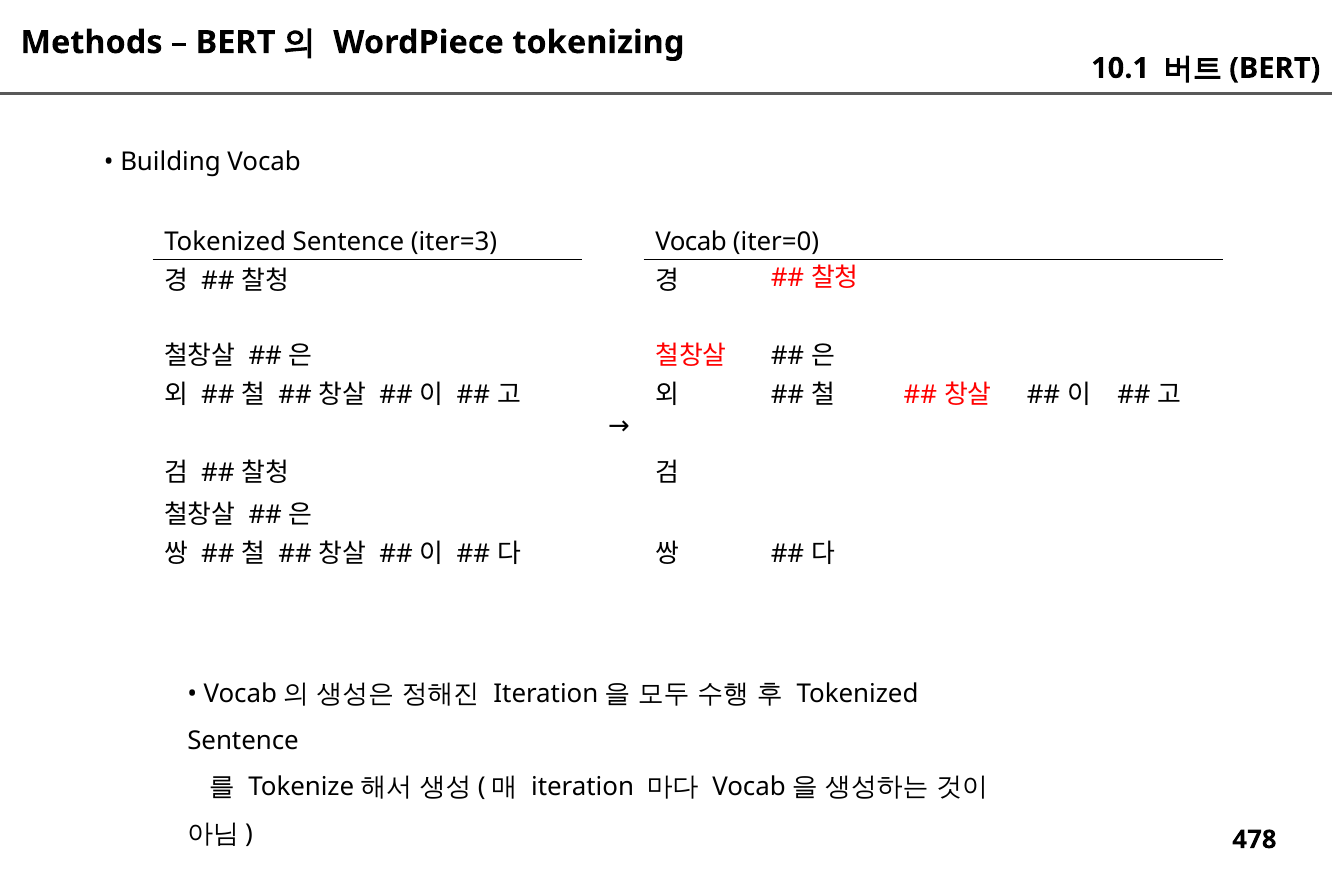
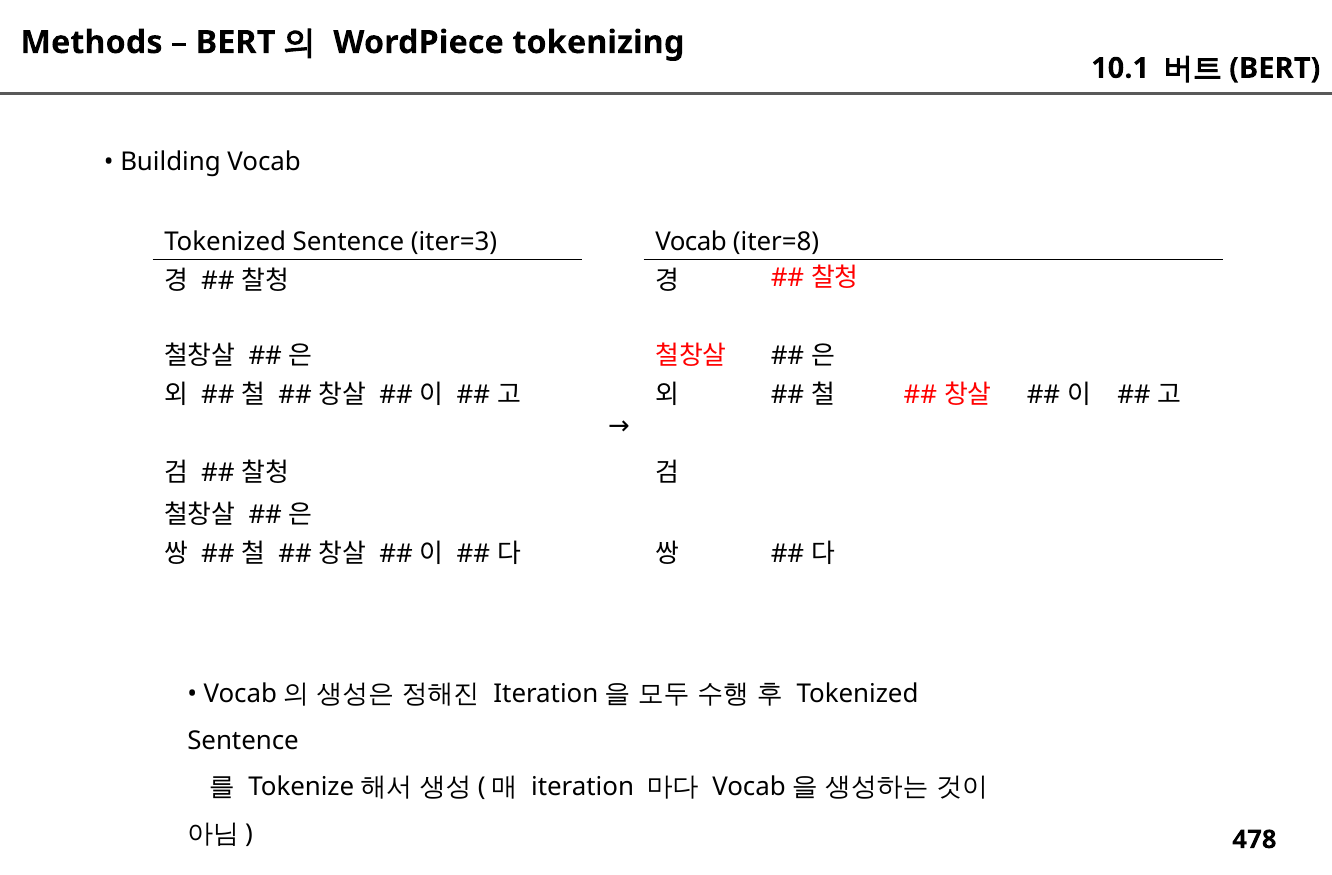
iter=0: iter=0 -> iter=8
